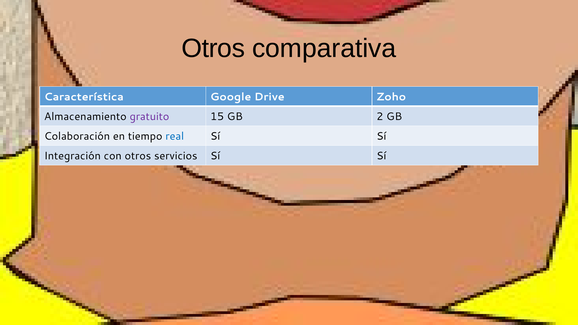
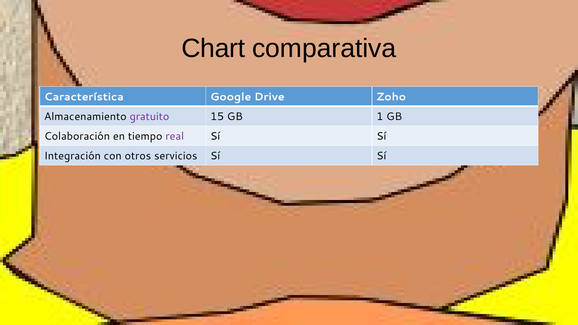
Otros at (213, 49): Otros -> Chart
2: 2 -> 1
real colour: blue -> purple
